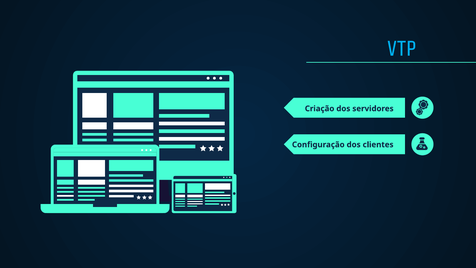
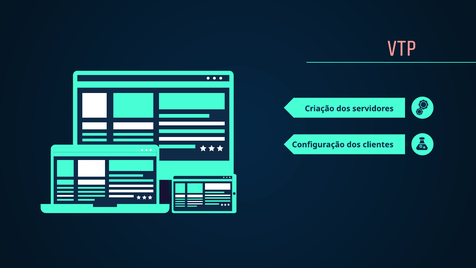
VTP colour: light blue -> pink
